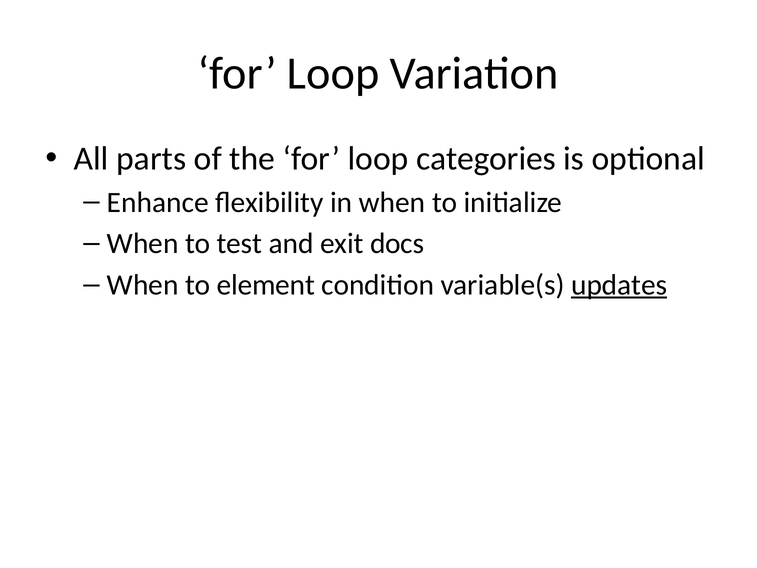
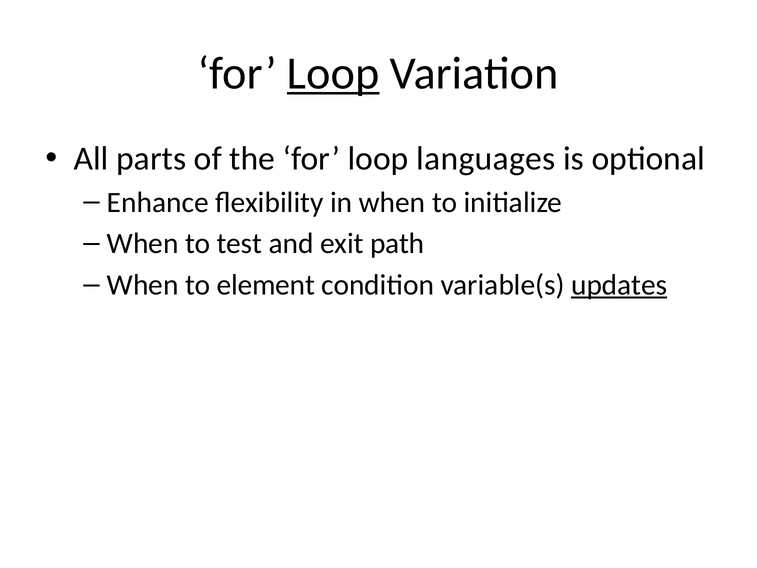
Loop at (333, 73) underline: none -> present
categories: categories -> languages
docs: docs -> path
